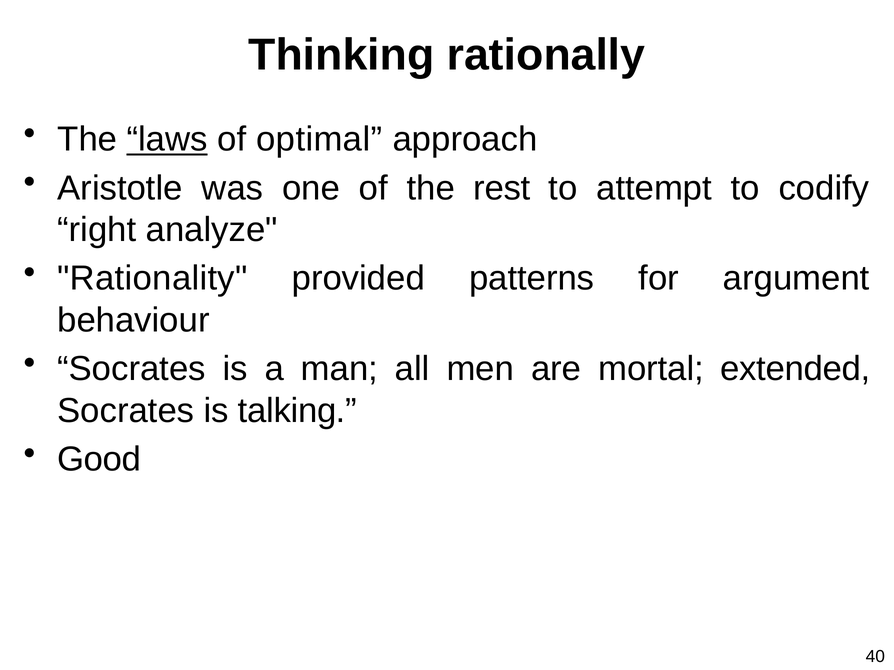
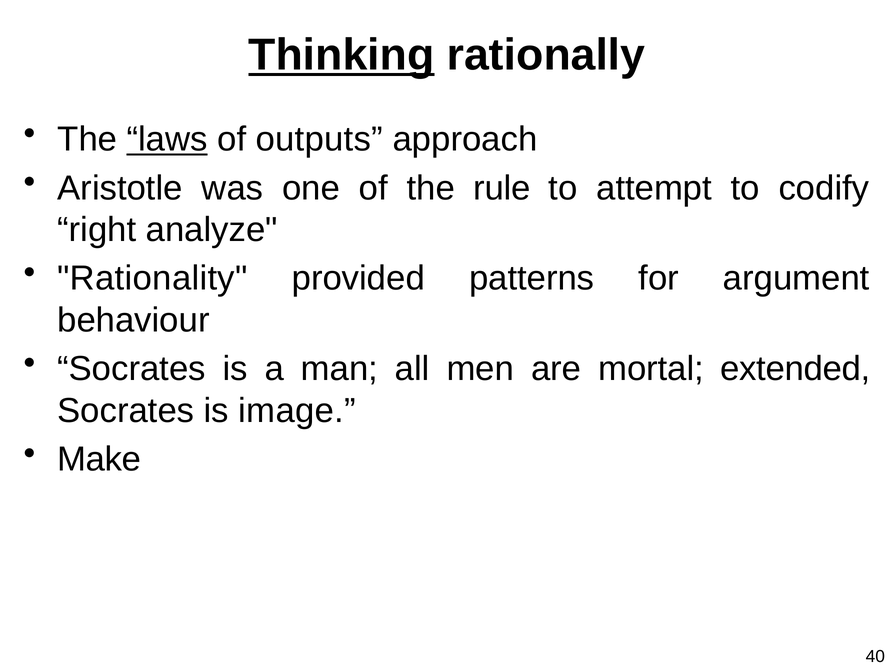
Thinking underline: none -> present
optimal: optimal -> outputs
rest: rest -> rule
talking: talking -> image
Good: Good -> Make
